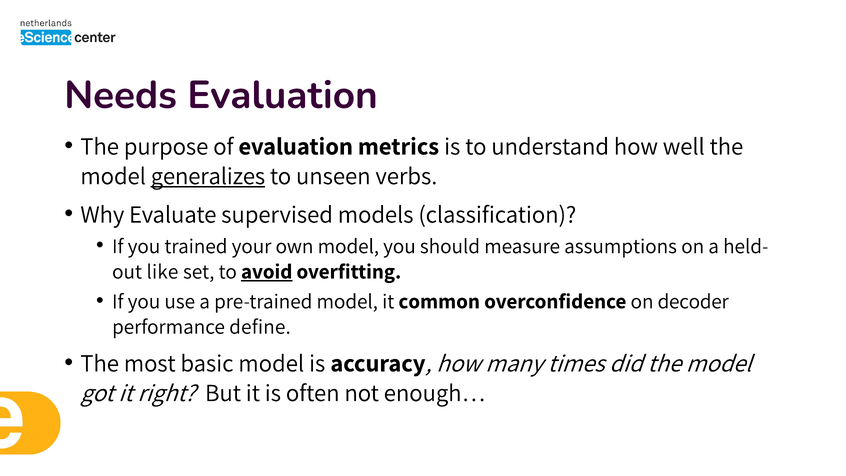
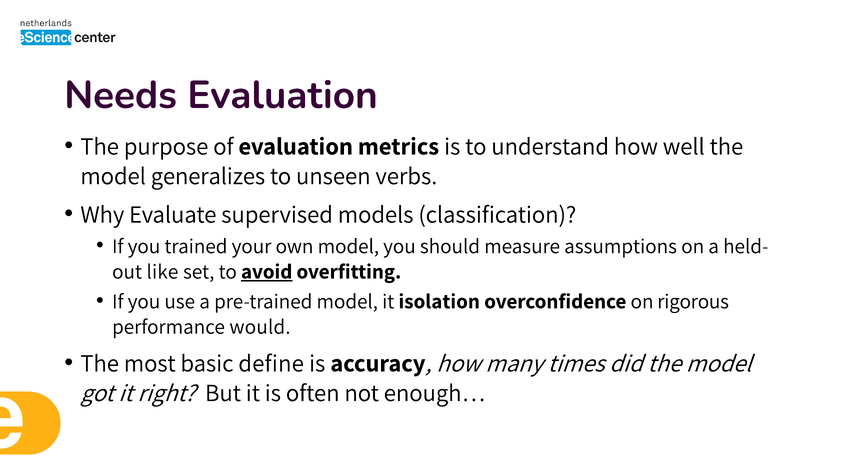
generalizes underline: present -> none
common: common -> isolation
decoder: decoder -> rigorous
define: define -> would
basic model: model -> define
